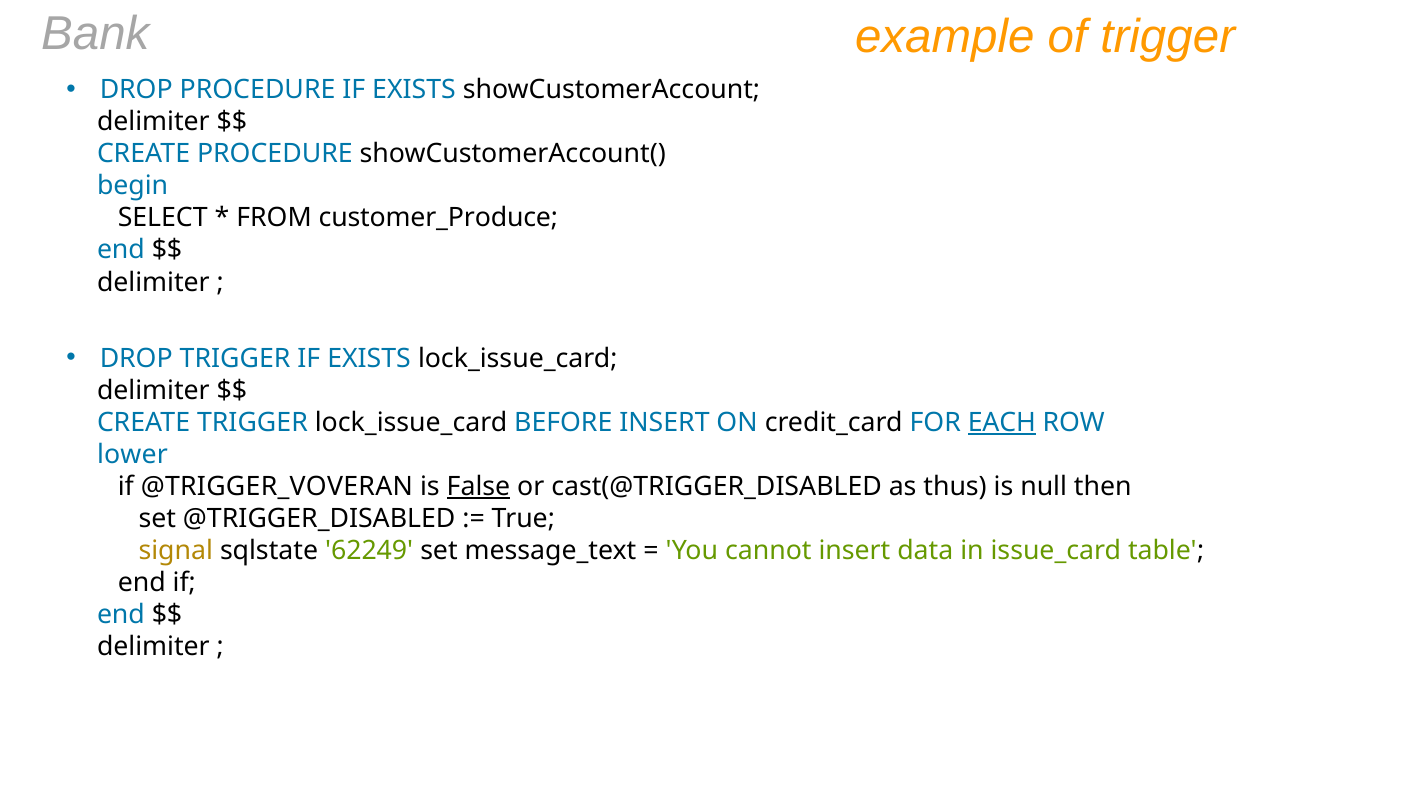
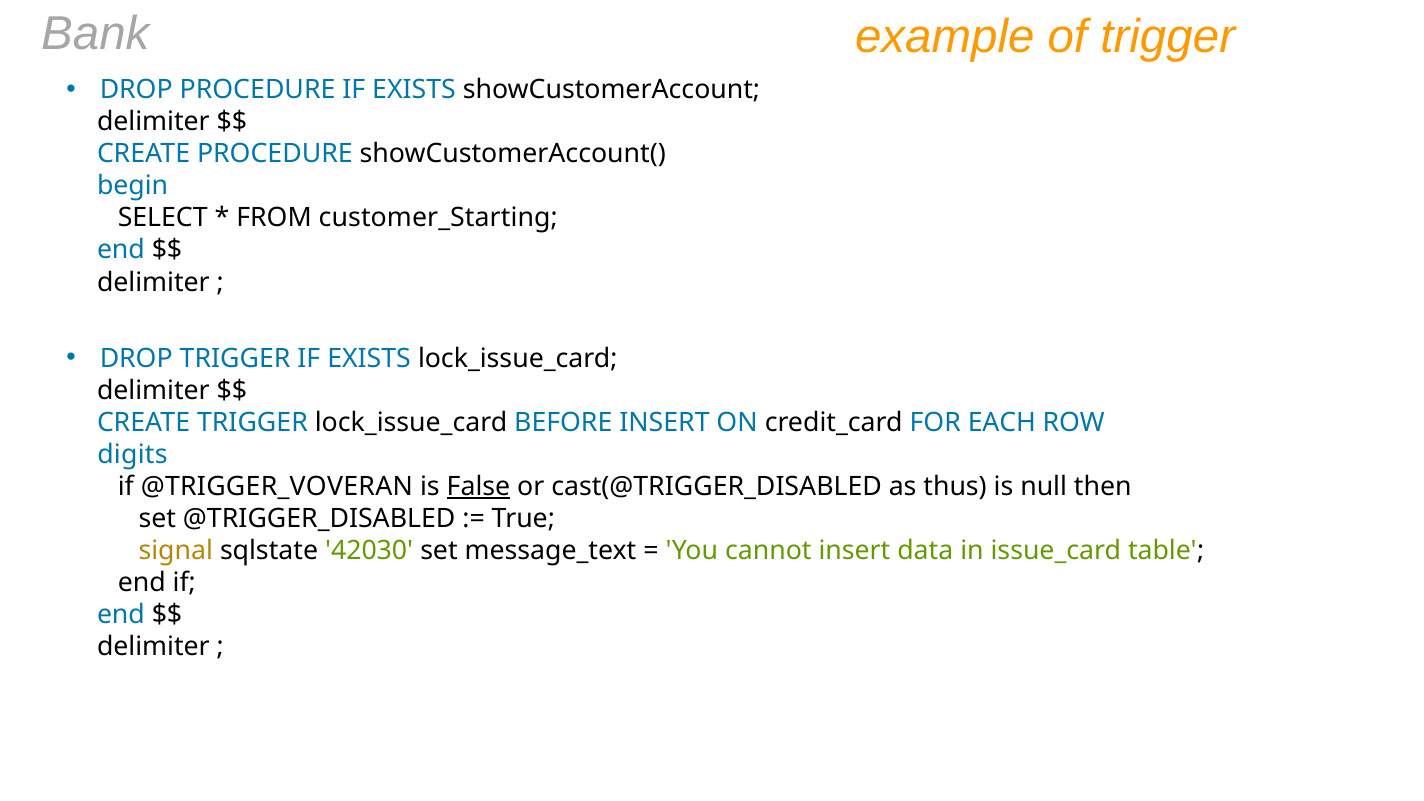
customer_Produce: customer_Produce -> customer_Starting
EACH underline: present -> none
lower: lower -> digits
62249: 62249 -> 42030
